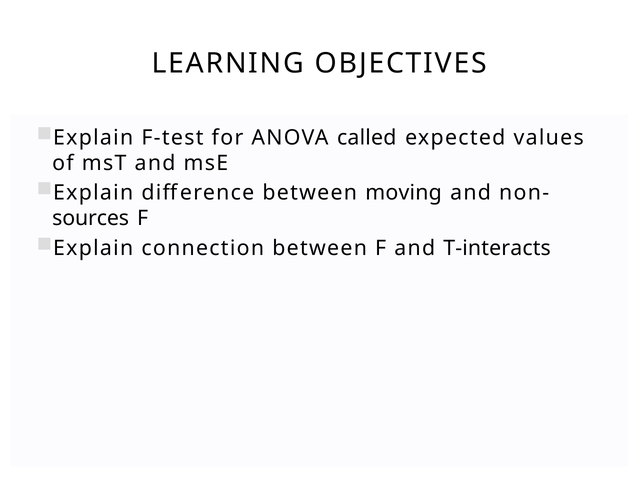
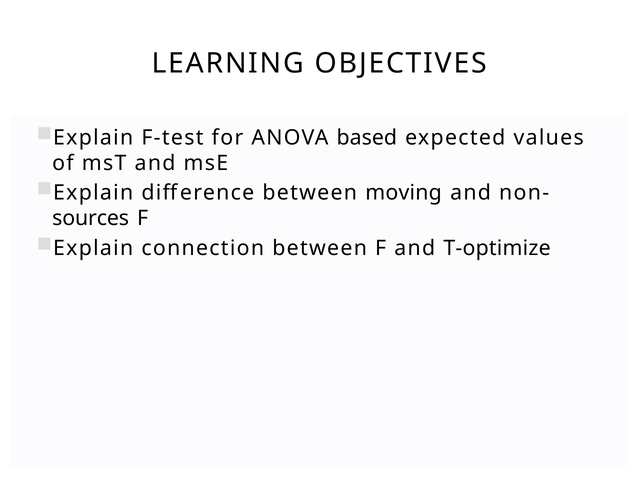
called: called -> based
T-interacts: T-interacts -> T-optimize
